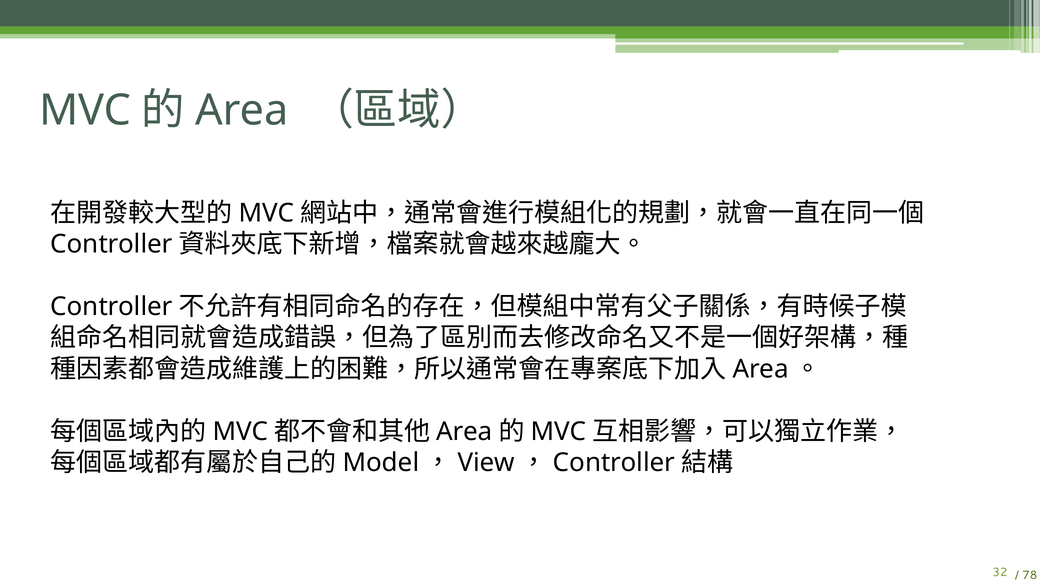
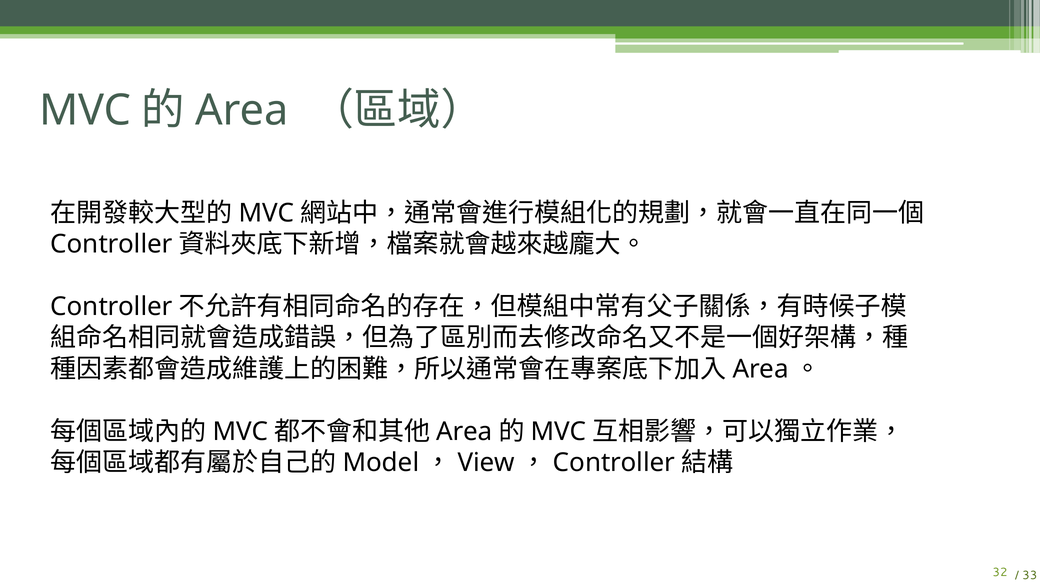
78: 78 -> 33
